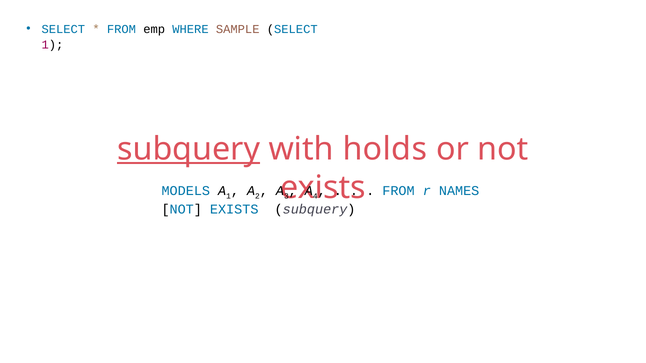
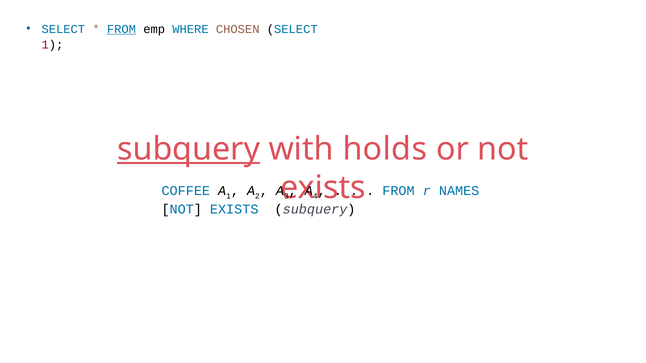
FROM at (121, 29) underline: none -> present
SAMPLE: SAMPLE -> CHOSEN
MODELS: MODELS -> COFFEE
